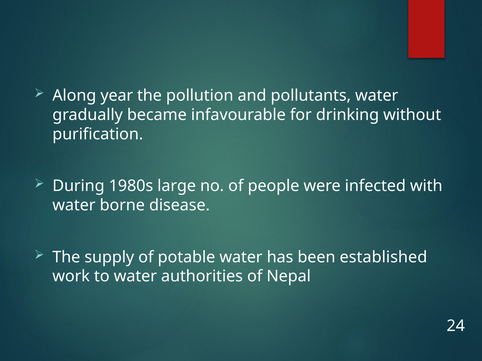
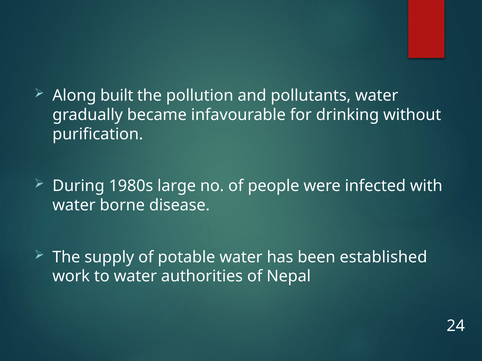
year: year -> built
